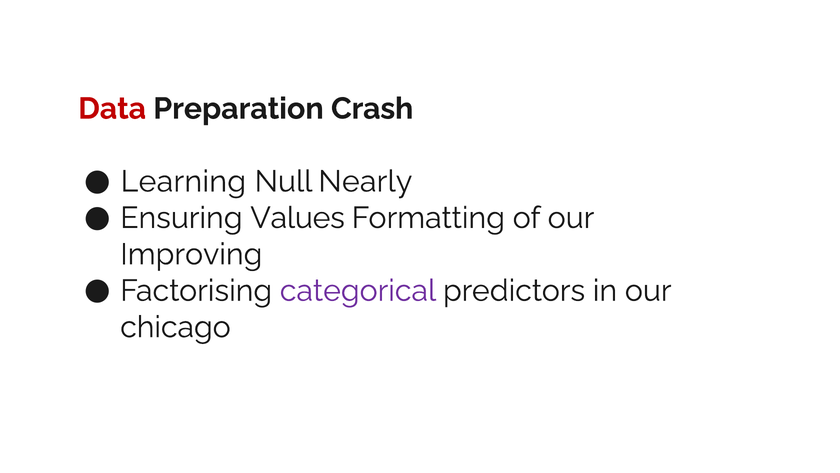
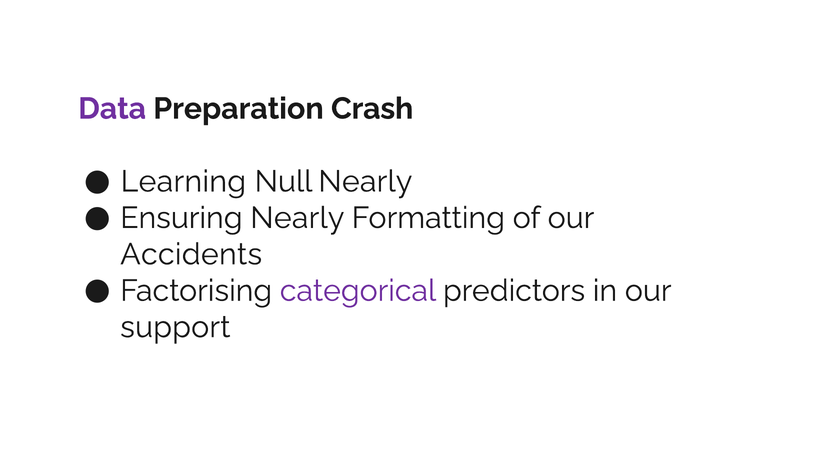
Data colour: red -> purple
Ensuring Values: Values -> Nearly
Improving: Improving -> Accidents
chicago: chicago -> support
